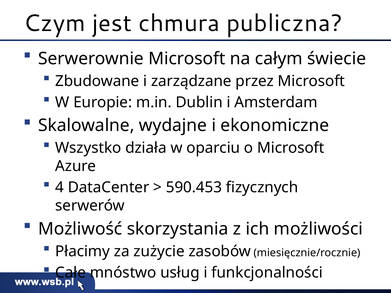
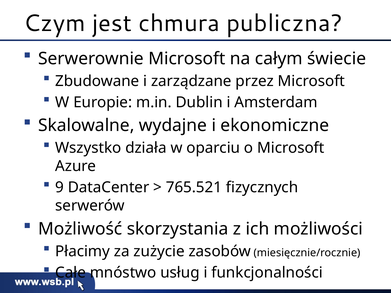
4: 4 -> 9
590.453: 590.453 -> 765.521
